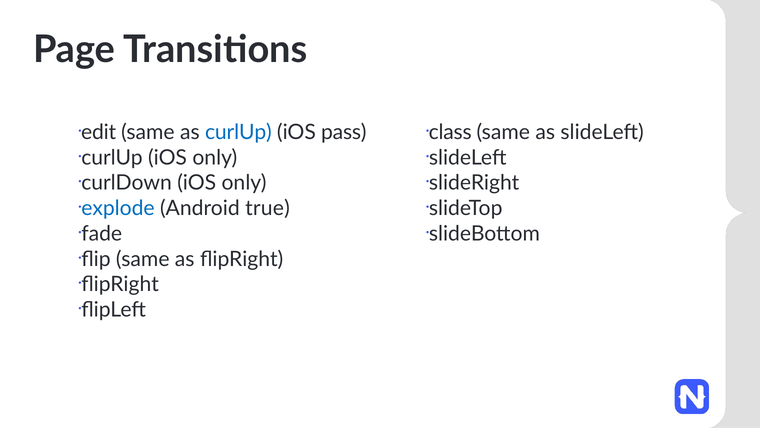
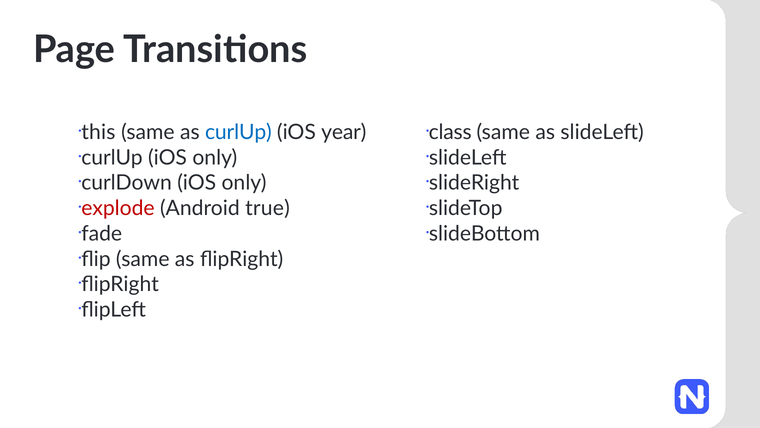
edit: edit -> this
pass: pass -> year
explode colour: blue -> red
